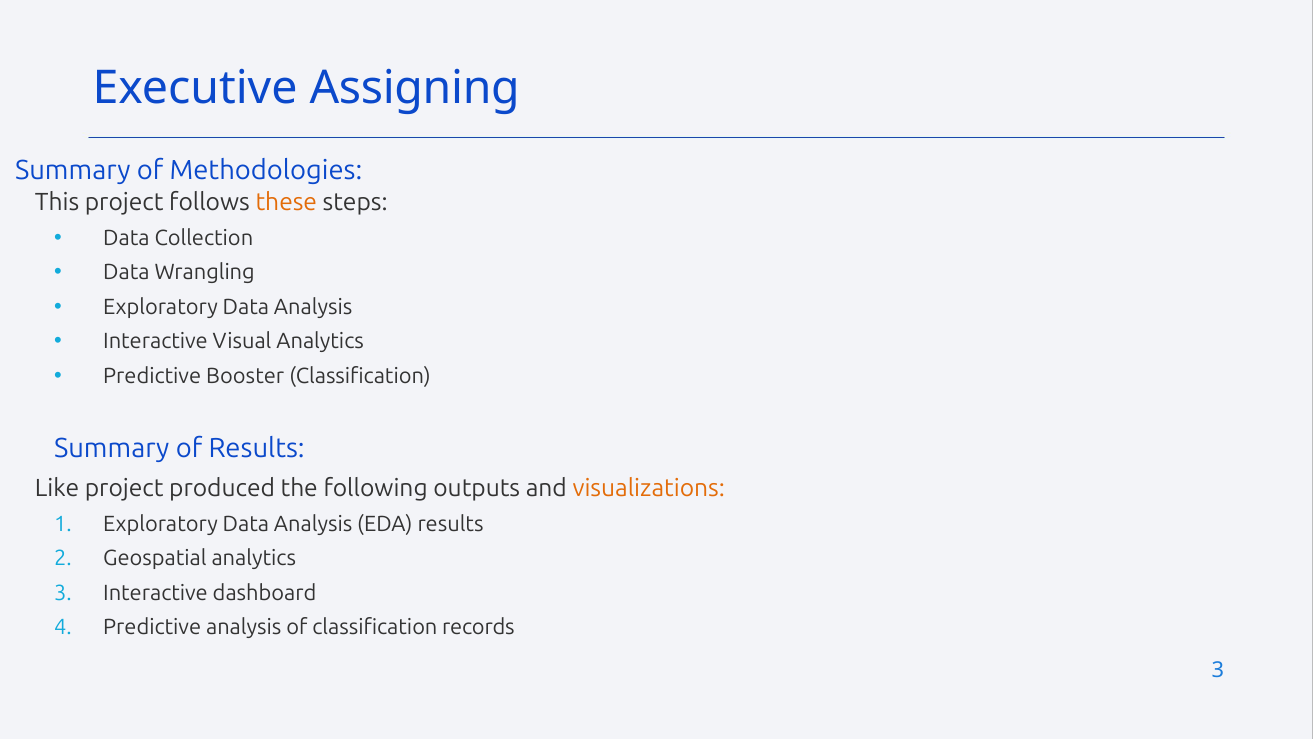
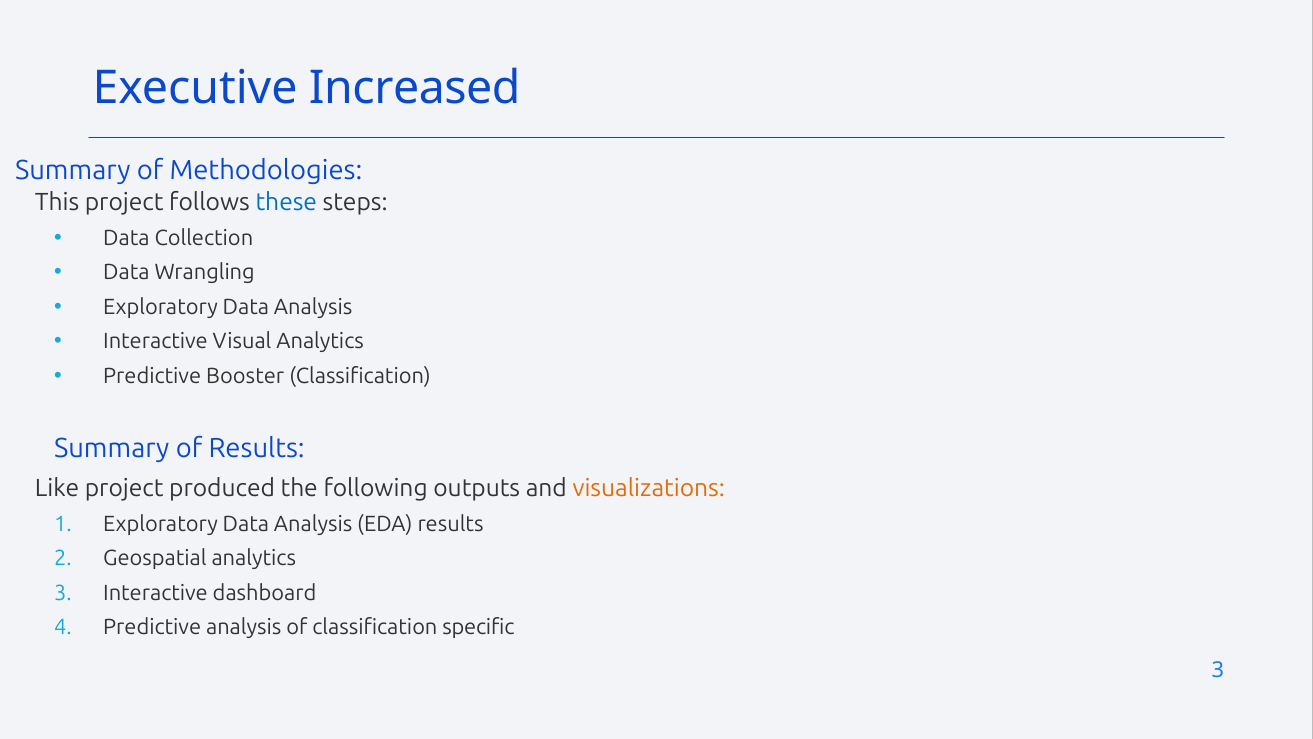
Assigning: Assigning -> Increased
these colour: orange -> blue
records: records -> specific
